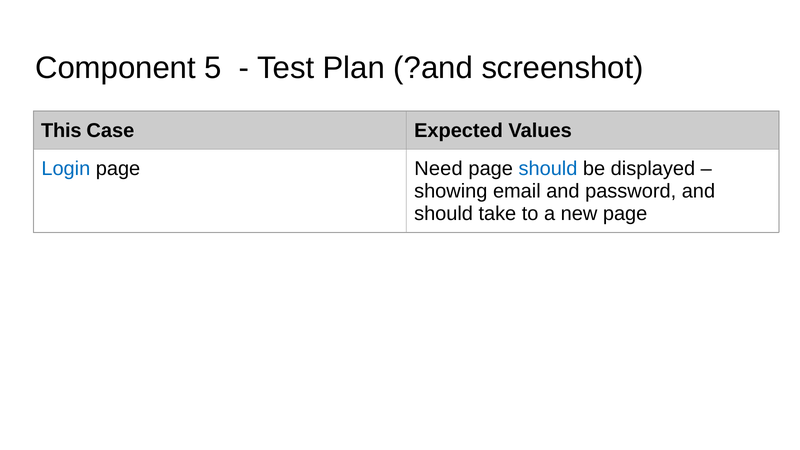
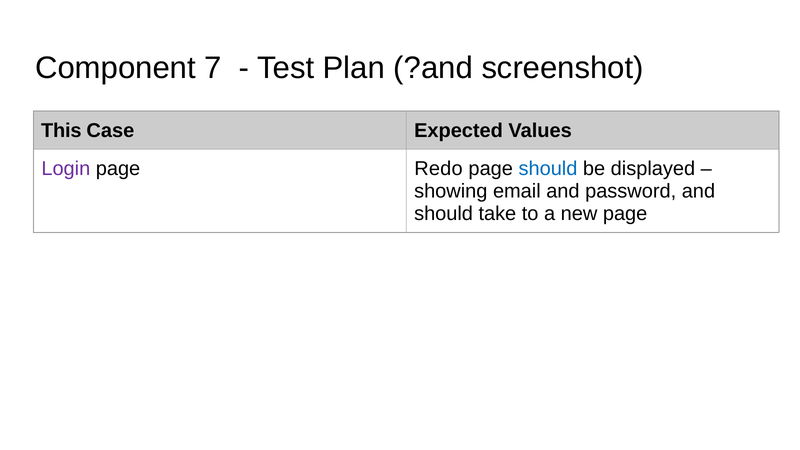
5: 5 -> 7
Login colour: blue -> purple
Need: Need -> Redo
